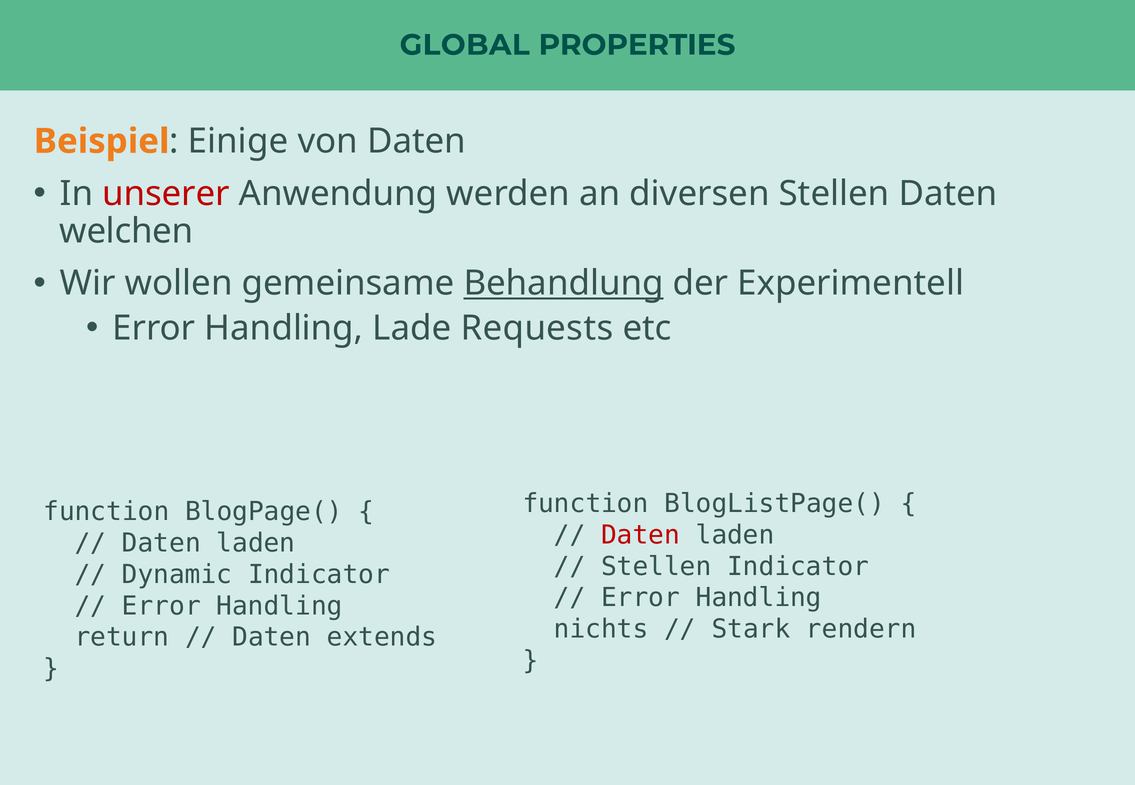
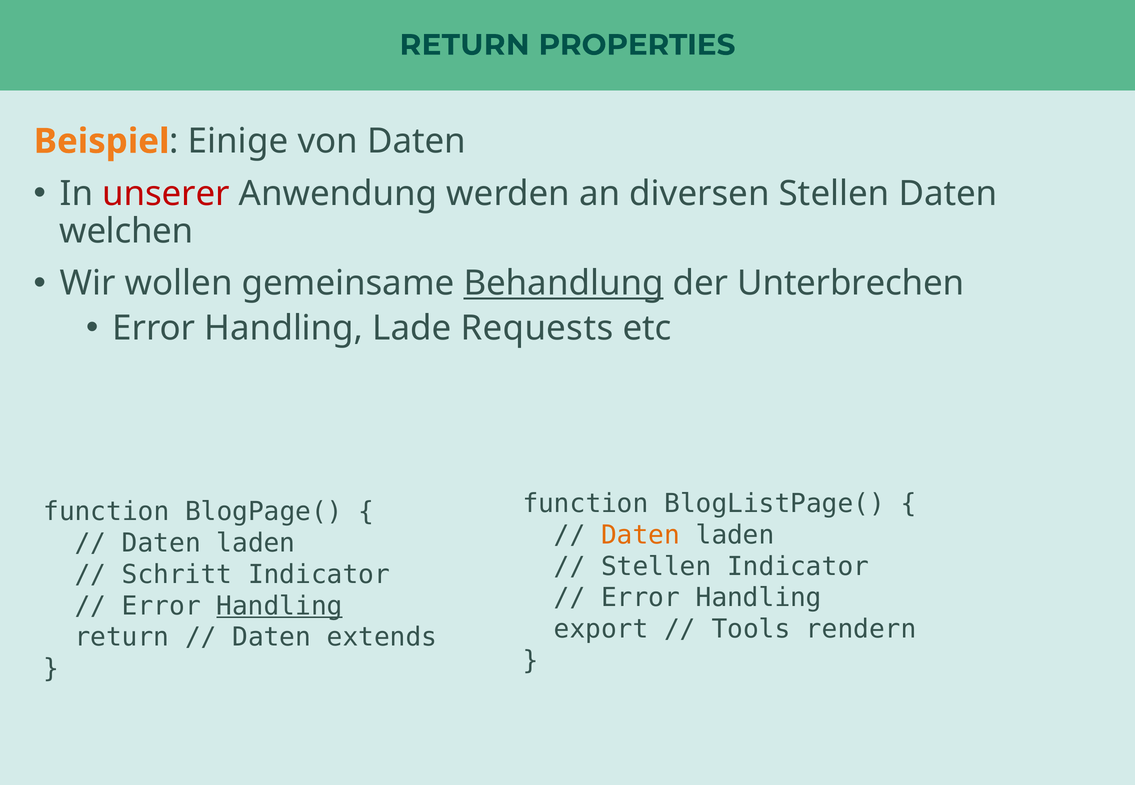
GLOBAL at (465, 45): GLOBAL -> RETURN
Experimentell: Experimentell -> Unterbrechen
Daten at (641, 536) colour: red -> orange
Dynamic: Dynamic -> Schritt
Handling at (279, 607) underline: none -> present
nichts: nichts -> export
Stark: Stark -> Tools
